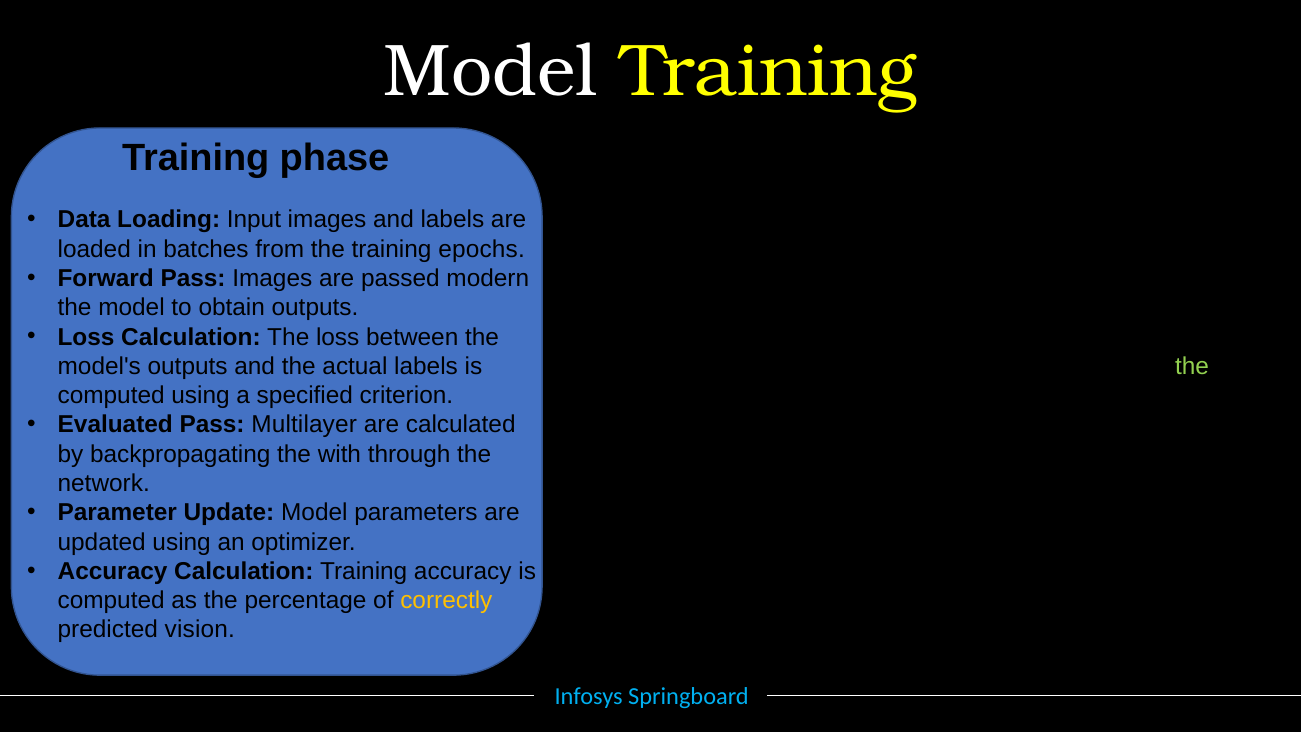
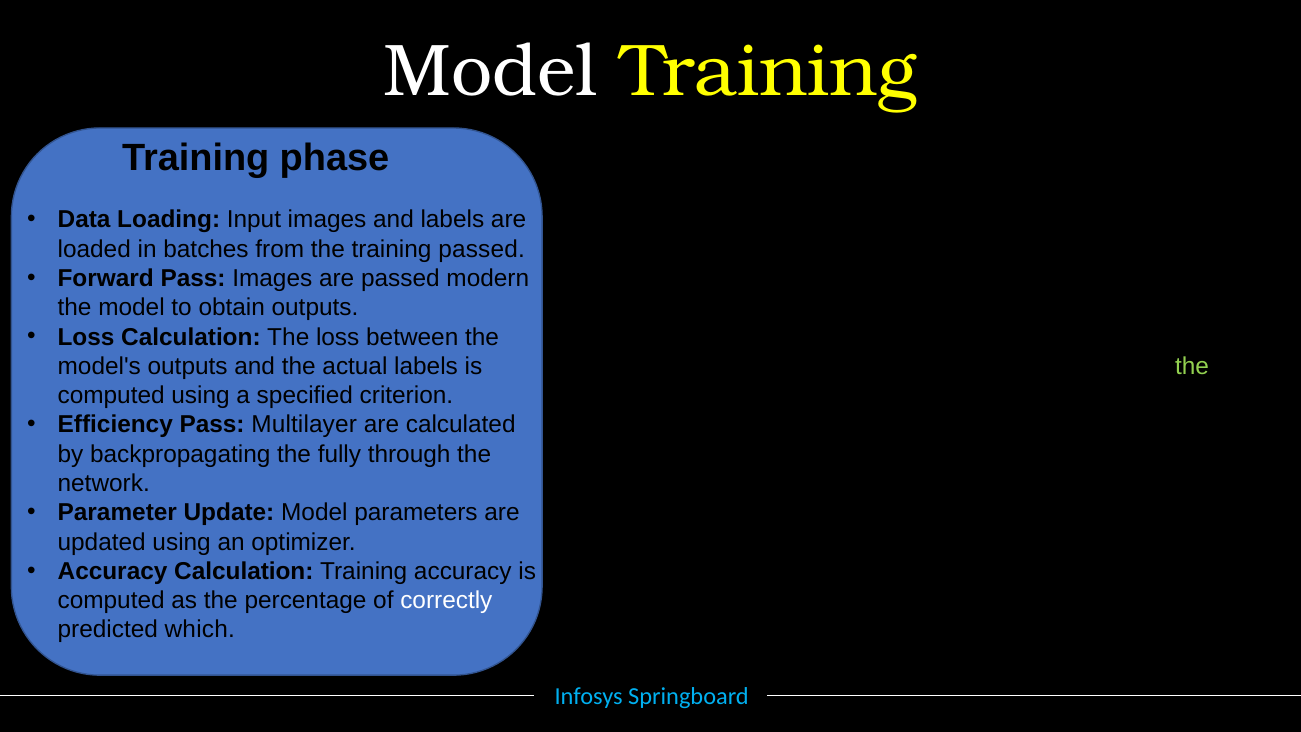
training epochs: epochs -> passed
Evaluated at (115, 425): Evaluated -> Efficiency
with: with -> fully
correctly at (446, 600) colour: yellow -> white
vision: vision -> which
